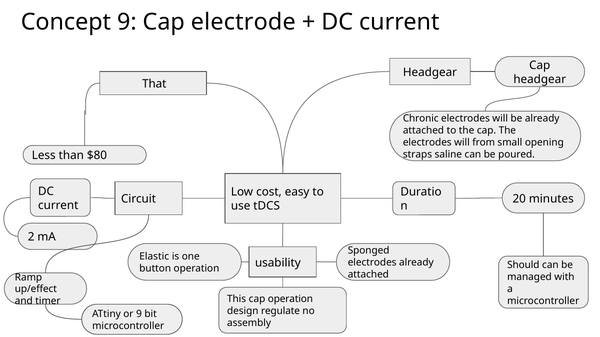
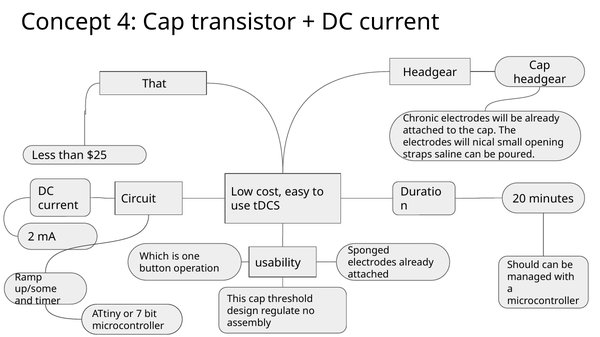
Concept 9: 9 -> 4
electrode: electrode -> transistor
from: from -> nical
$80: $80 -> $25
Elastic: Elastic -> Which
up/effect: up/effect -> up/some
cap operation: operation -> threshold
or 9: 9 -> 7
